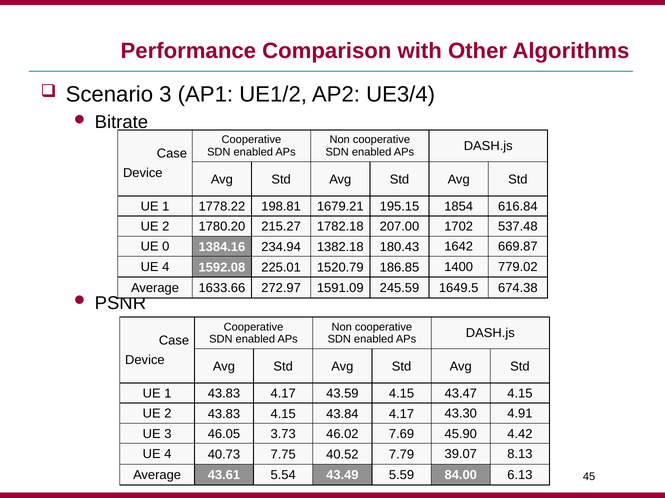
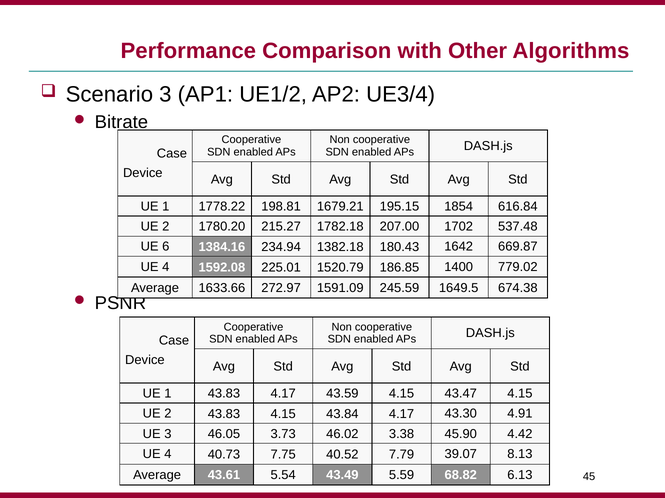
0: 0 -> 6
7.69: 7.69 -> 3.38
84.00: 84.00 -> 68.82
